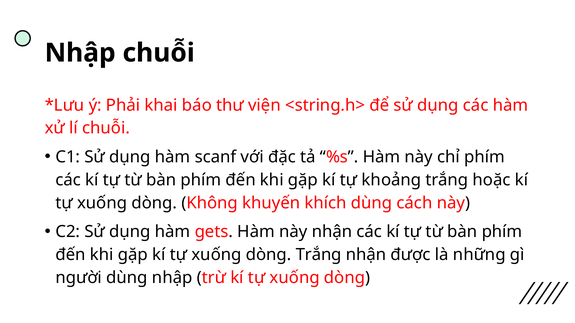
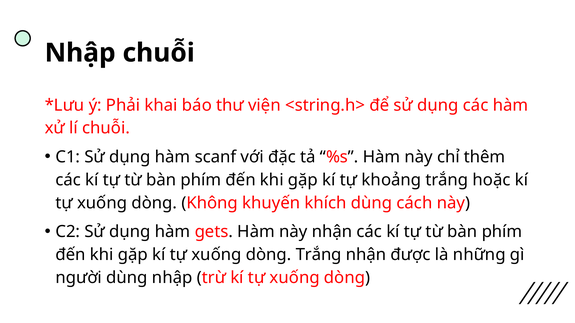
chỉ phím: phím -> thêm
